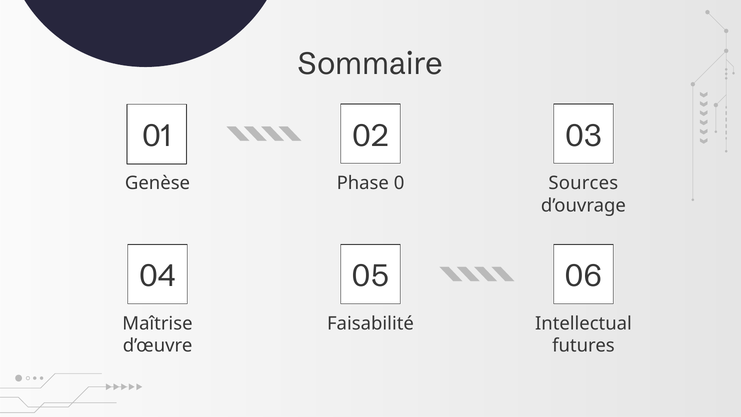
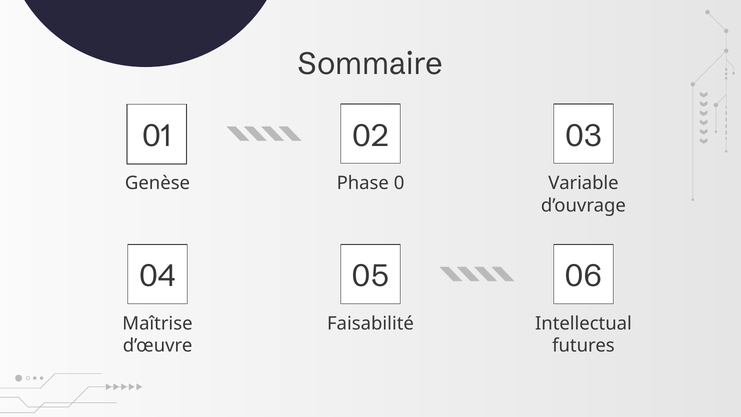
Sources: Sources -> Variable
